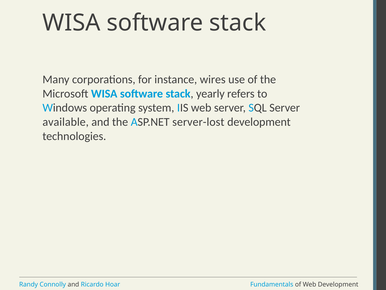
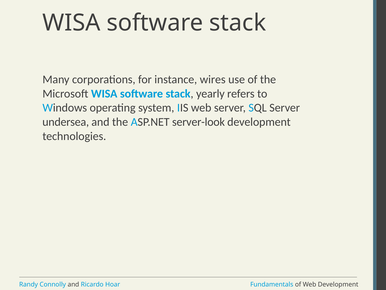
available: available -> undersea
server-lost: server-lost -> server-look
